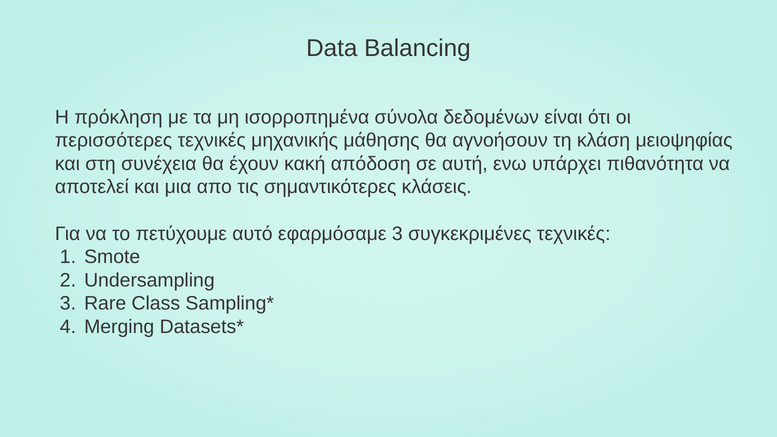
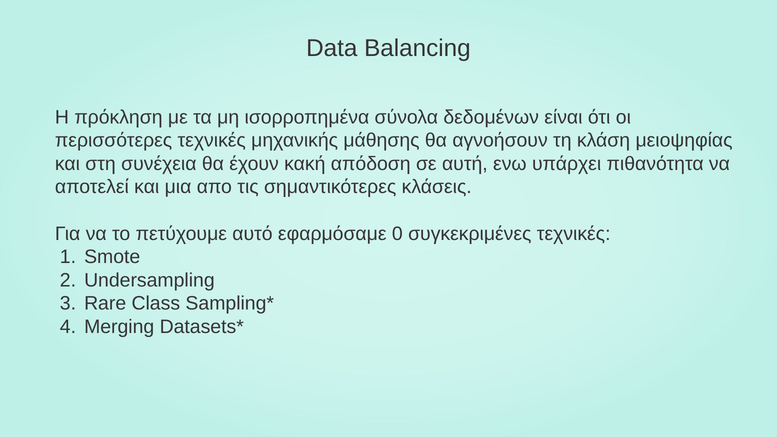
εφαρμόσαμε 3: 3 -> 0
